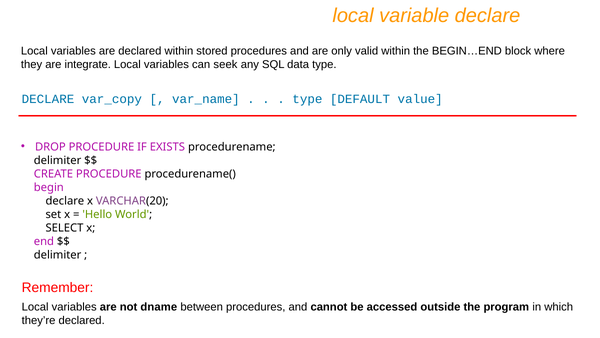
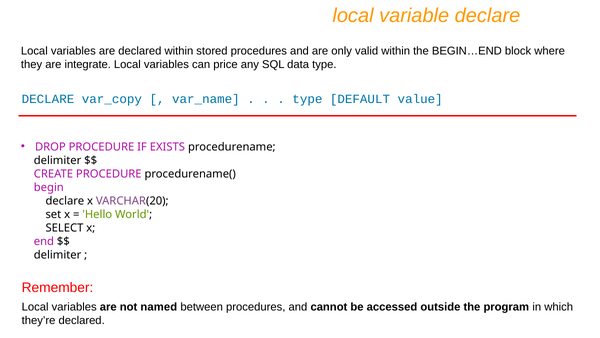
seek: seek -> price
dname: dname -> named
